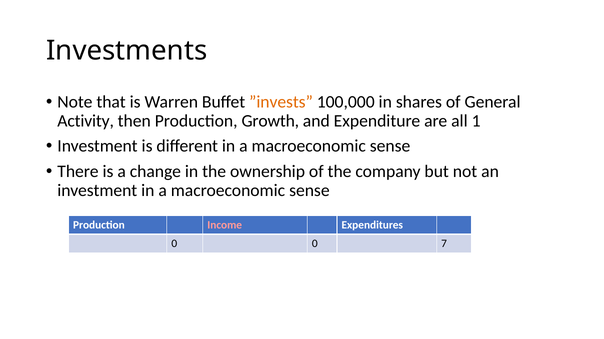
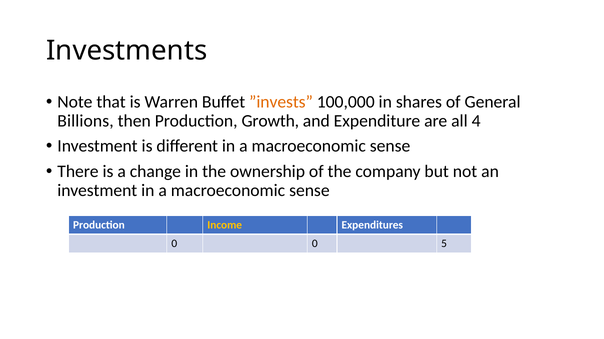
Activity: Activity -> Billions
1: 1 -> 4
Income colour: pink -> yellow
7: 7 -> 5
